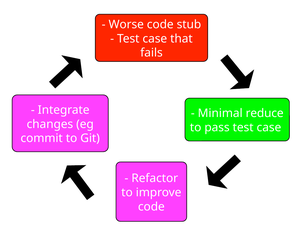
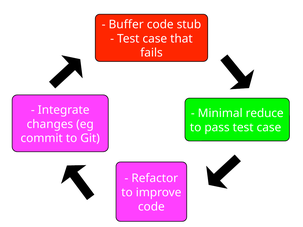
Worse: Worse -> Buffer
